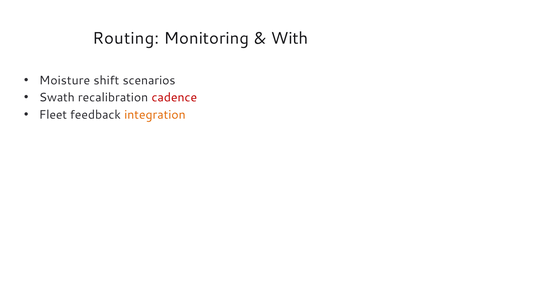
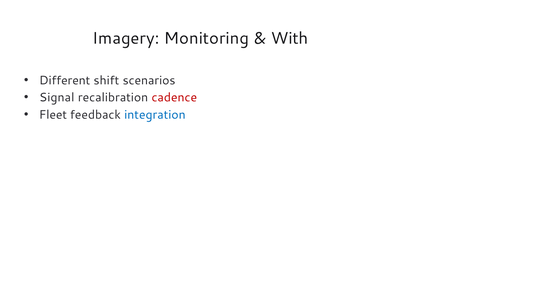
Routing: Routing -> Imagery
Moisture: Moisture -> Different
Swath: Swath -> Signal
integration colour: orange -> blue
